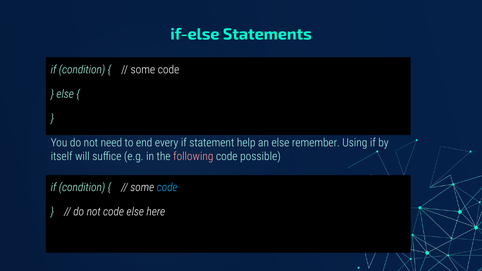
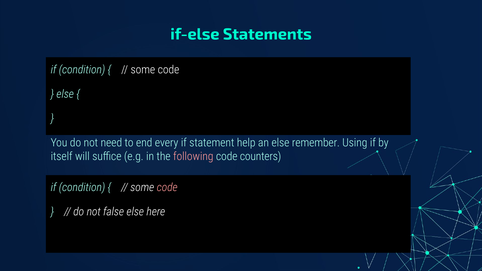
possible: possible -> counters
code at (167, 188) colour: light blue -> pink
not code: code -> false
